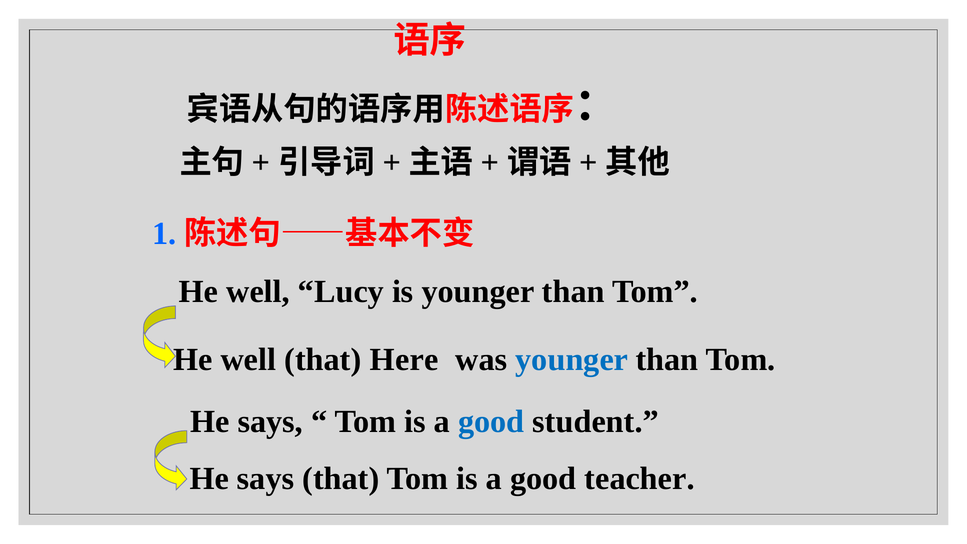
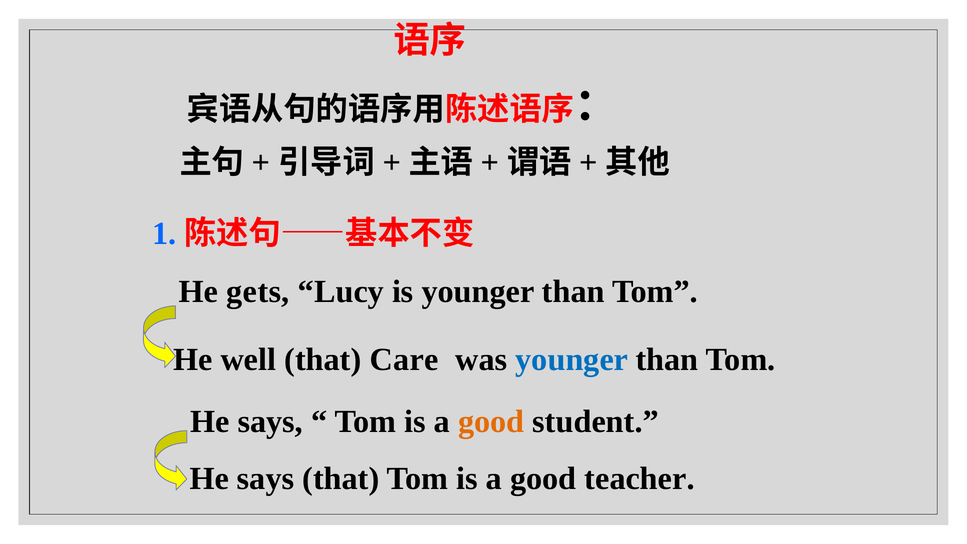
well at (258, 291): well -> gets
Here: Here -> Care
good at (491, 422) colour: blue -> orange
